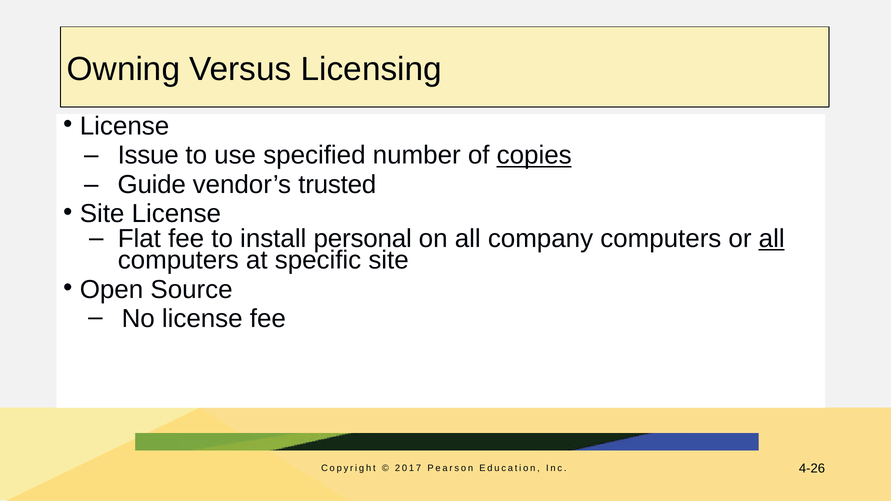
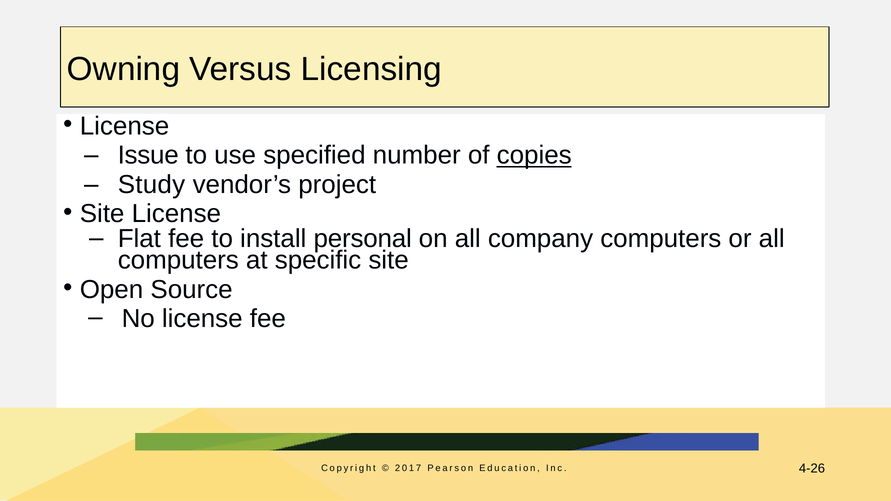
Guide: Guide -> Study
trusted: trusted -> project
all at (772, 239) underline: present -> none
